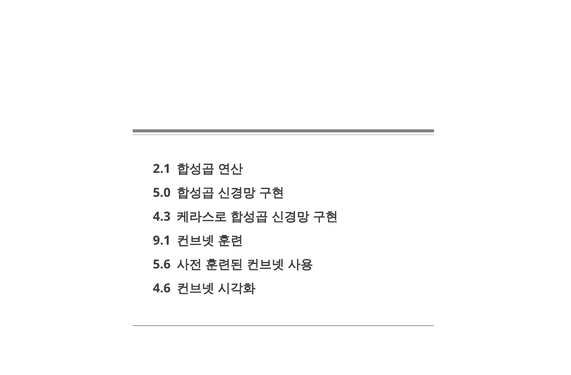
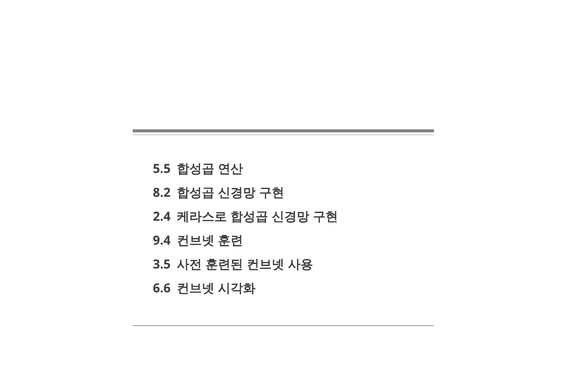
2.1: 2.1 -> 5.5
5.0: 5.0 -> 8.2
4.3: 4.3 -> 2.4
9.1: 9.1 -> 9.4
5.6: 5.6 -> 3.5
4.6: 4.6 -> 6.6
